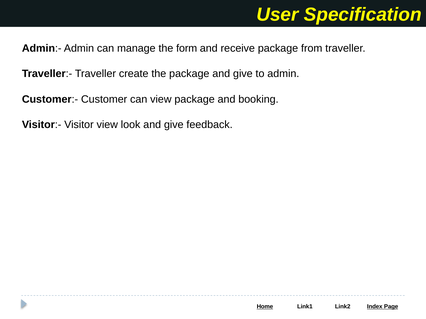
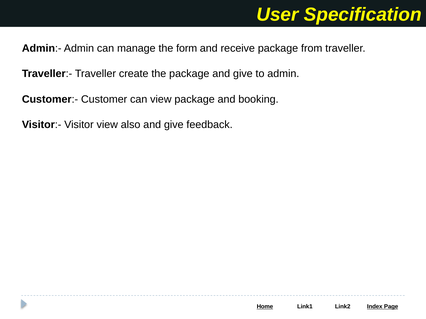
look: look -> also
